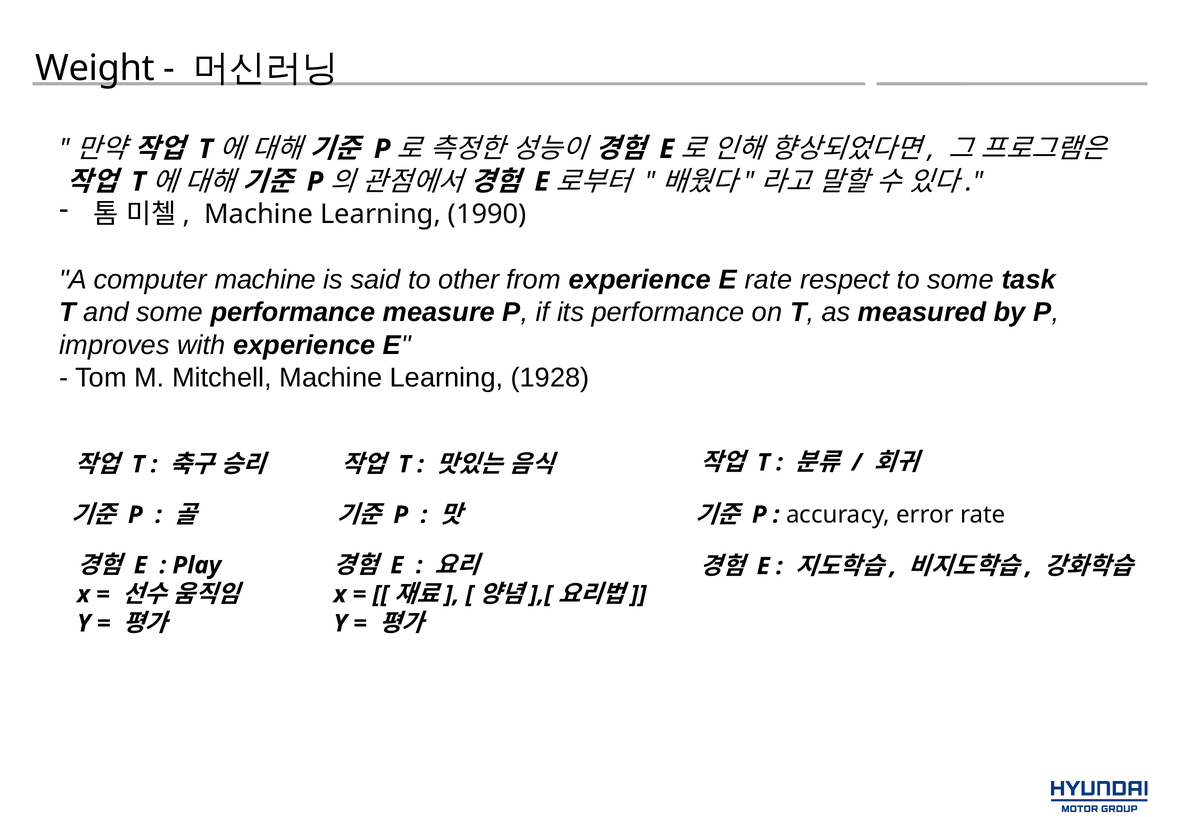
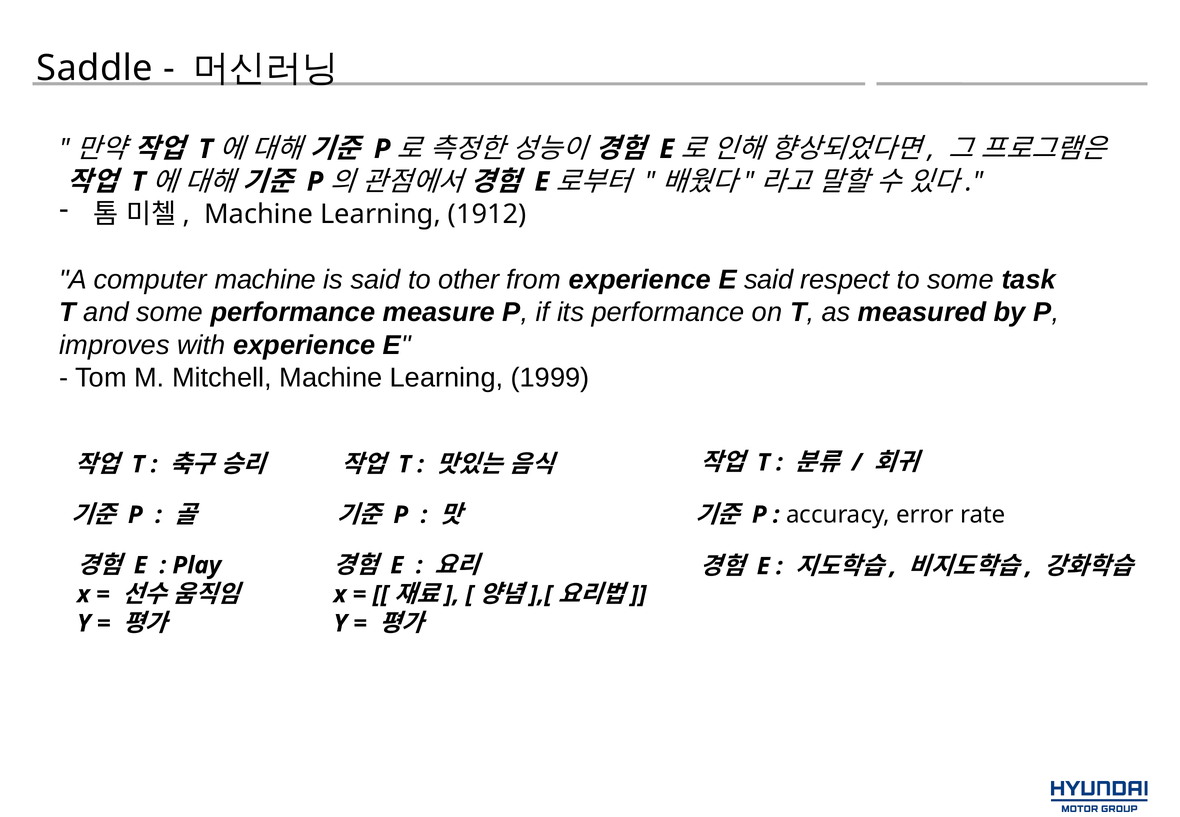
Weight: Weight -> Saddle
1990: 1990 -> 1912
E rate: rate -> said
1928: 1928 -> 1999
